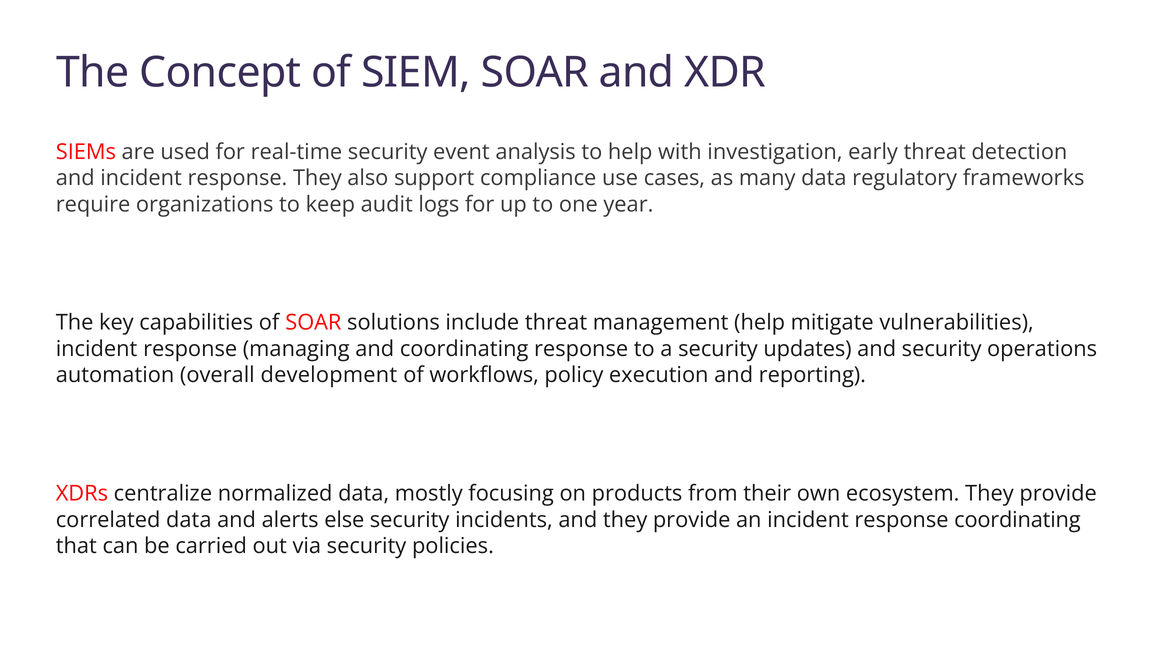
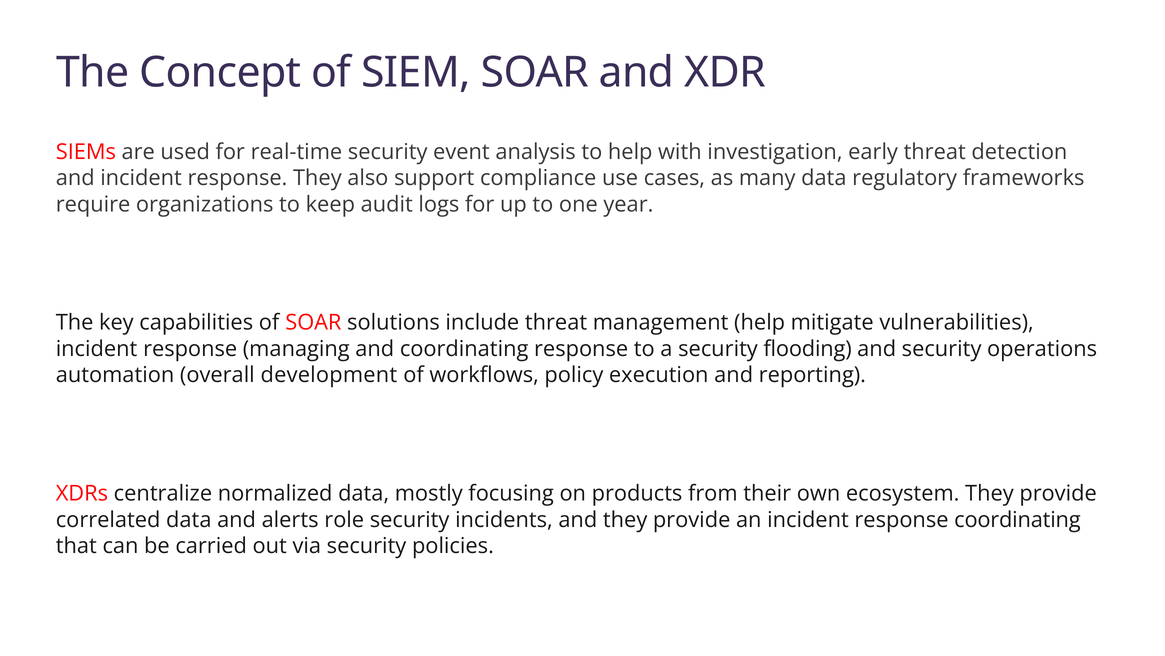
updates: updates -> flooding
else: else -> role
